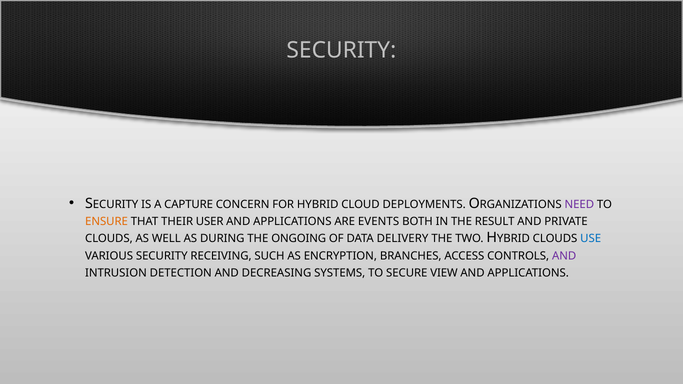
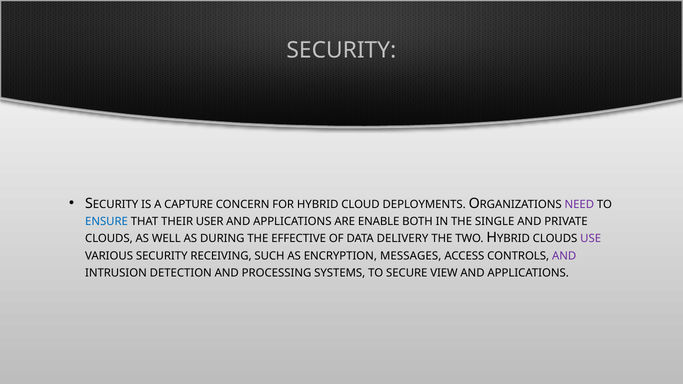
ENSURE colour: orange -> blue
EVENTS: EVENTS -> ENABLE
RESULT: RESULT -> SINGLE
ONGOING: ONGOING -> EFFECTIVE
USE colour: blue -> purple
BRANCHES: BRANCHES -> MESSAGES
DECREASING: DECREASING -> PROCESSING
